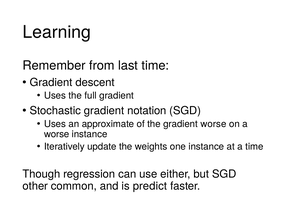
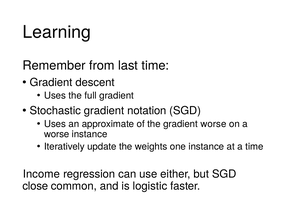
Though: Though -> Income
other: other -> close
predict: predict -> logistic
